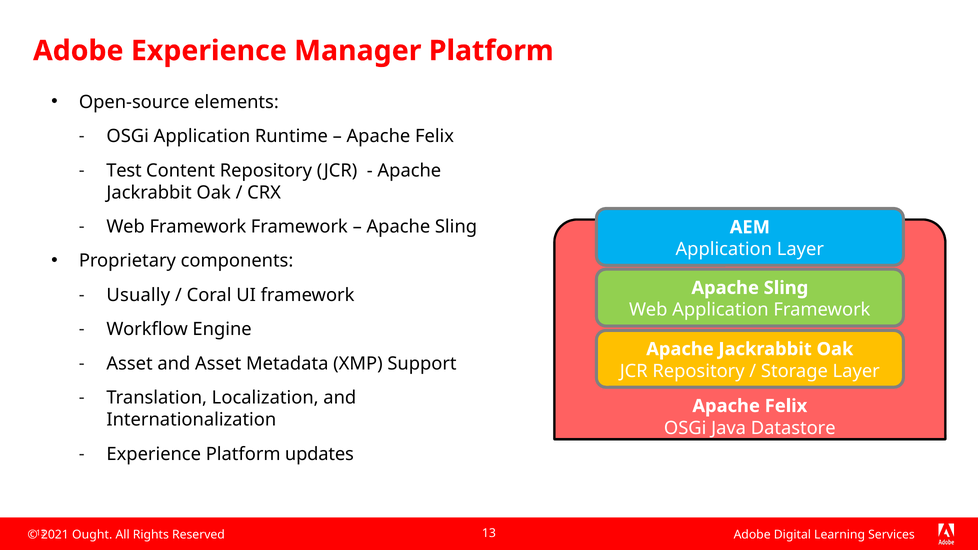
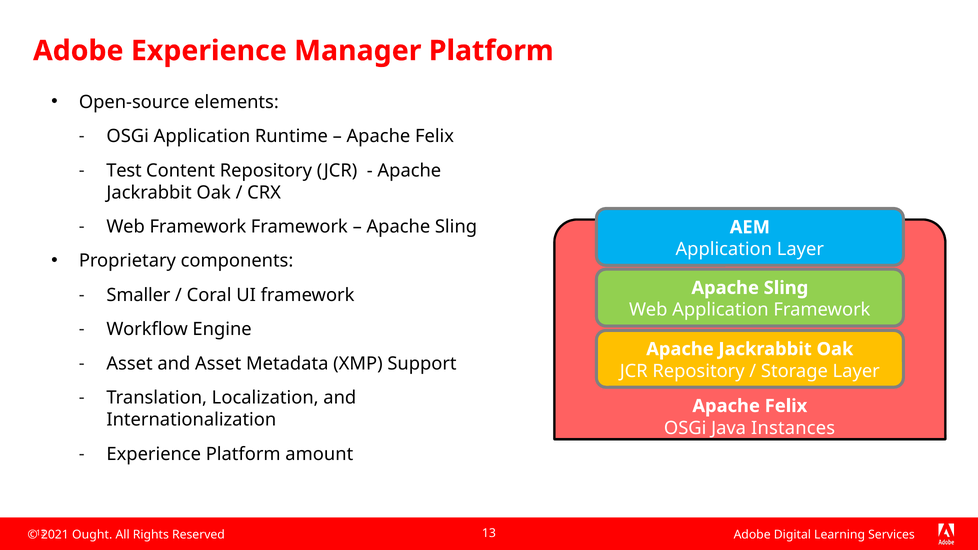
Usually: Usually -> Smaller
Datastore: Datastore -> Instances
updates: updates -> amount
